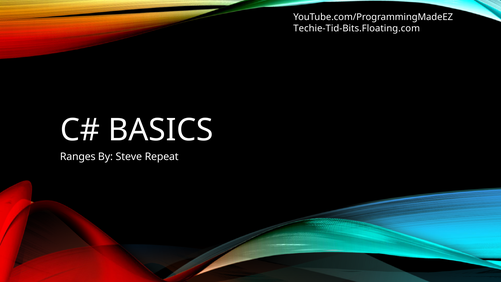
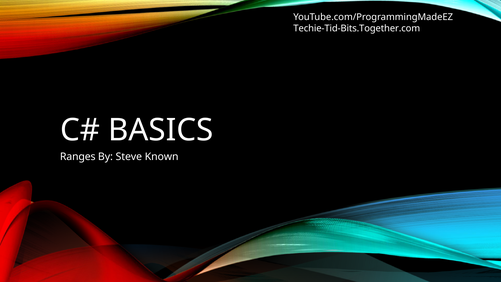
Techie-Tid-Bits.Floating.com: Techie-Tid-Bits.Floating.com -> Techie-Tid-Bits.Together.com
Repeat: Repeat -> Known
